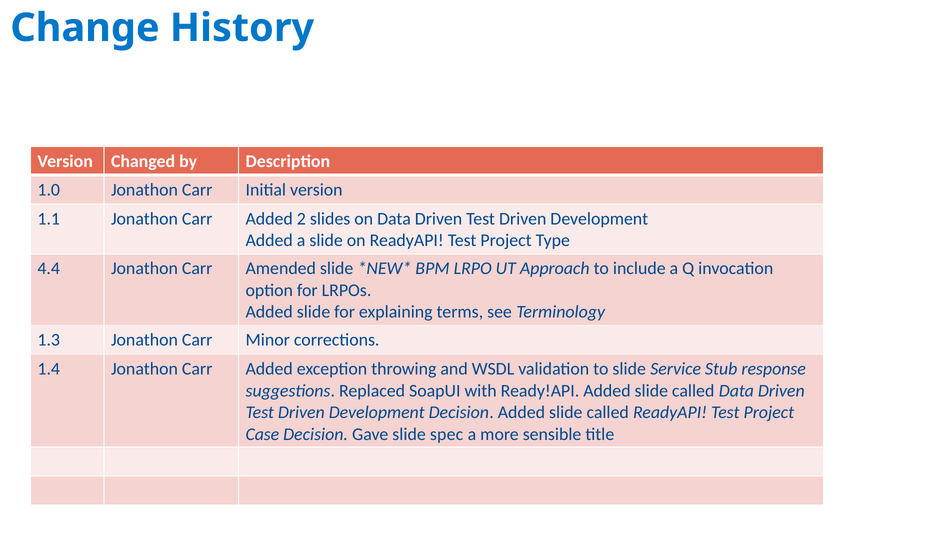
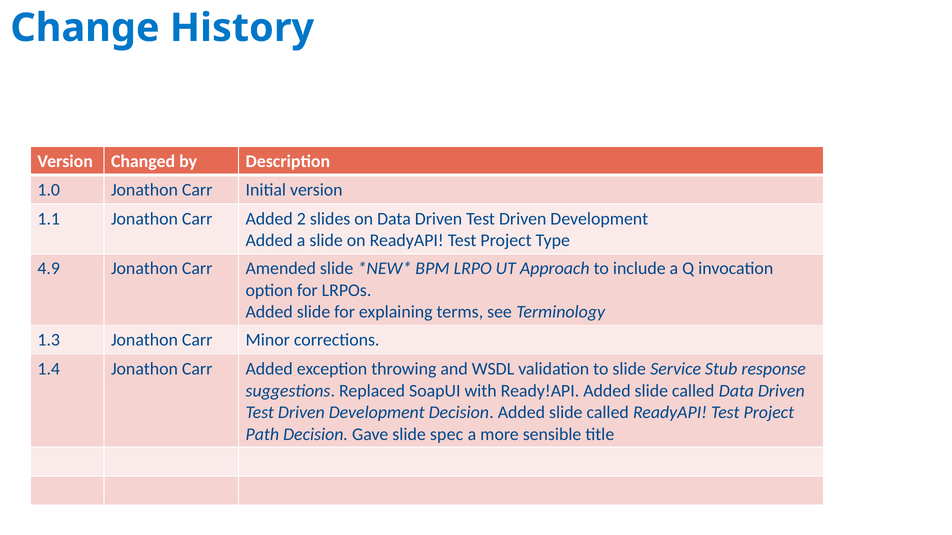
4.4: 4.4 -> 4.9
Case: Case -> Path
